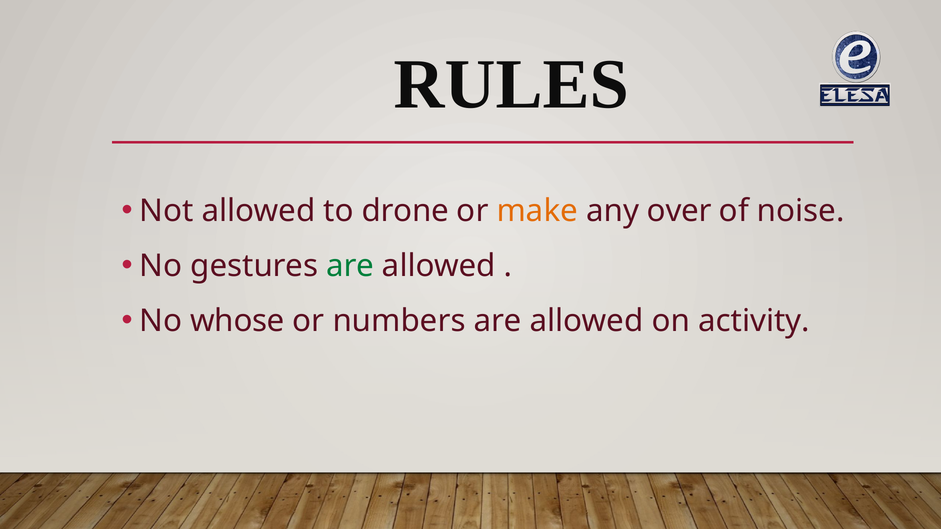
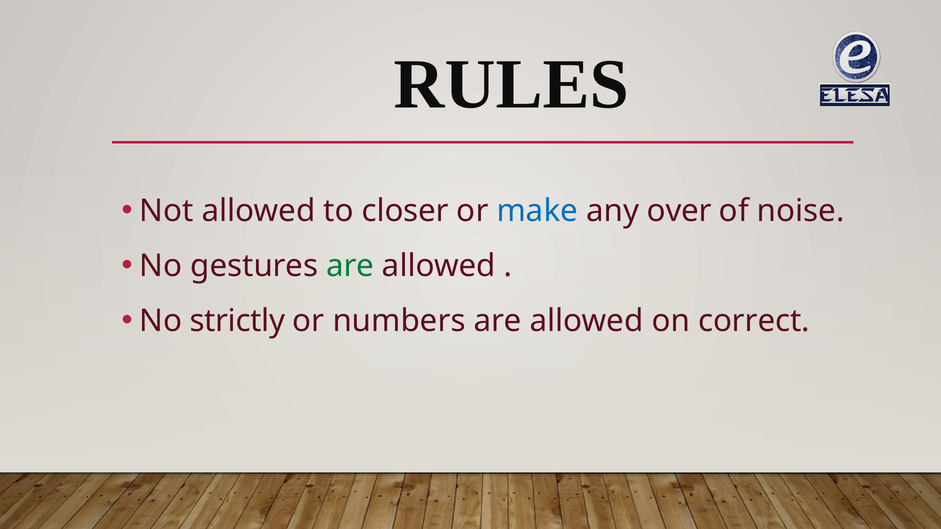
drone: drone -> closer
make colour: orange -> blue
whose: whose -> strictly
activity: activity -> correct
